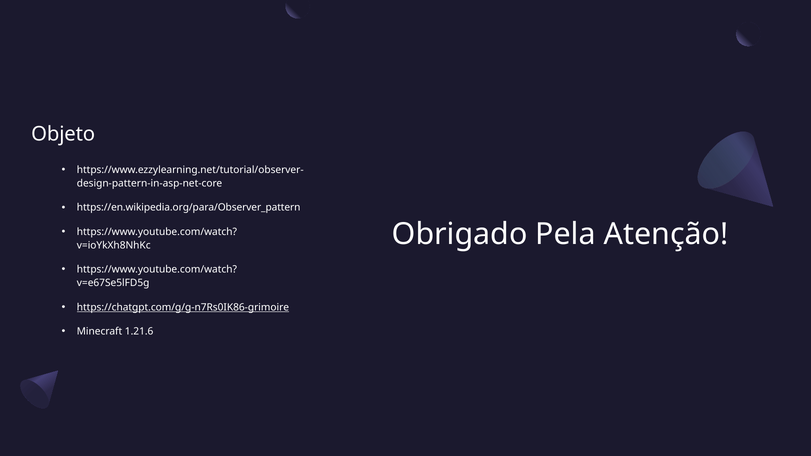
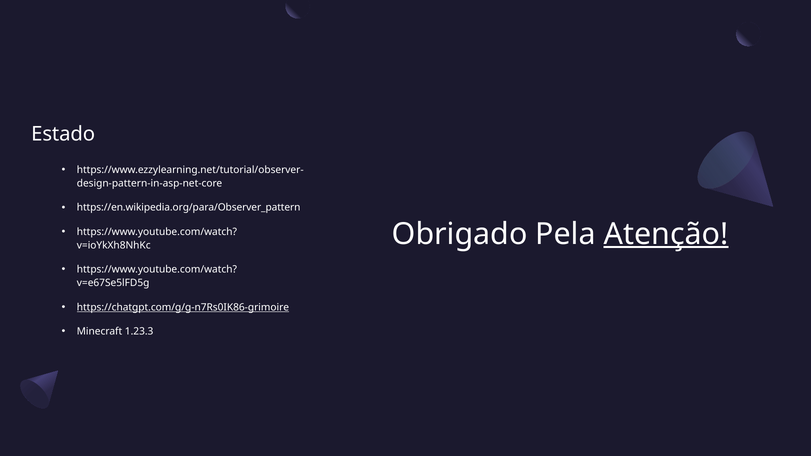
Objeto: Objeto -> Estado
Atenção underline: none -> present
1.21.6: 1.21.6 -> 1.23.3
